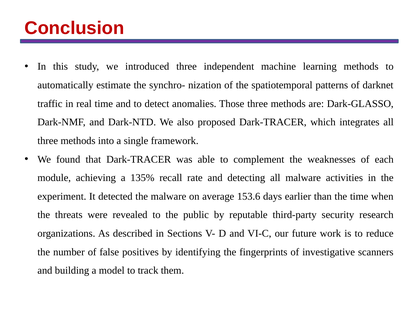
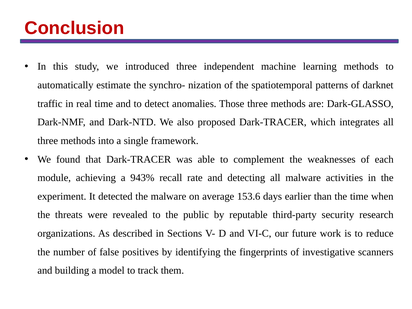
135%: 135% -> 943%
